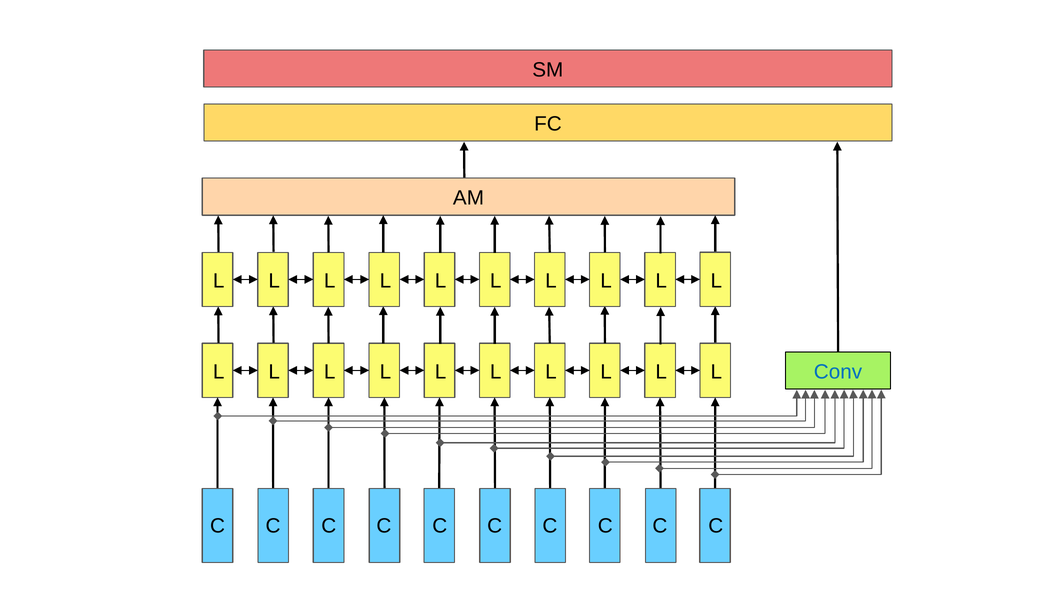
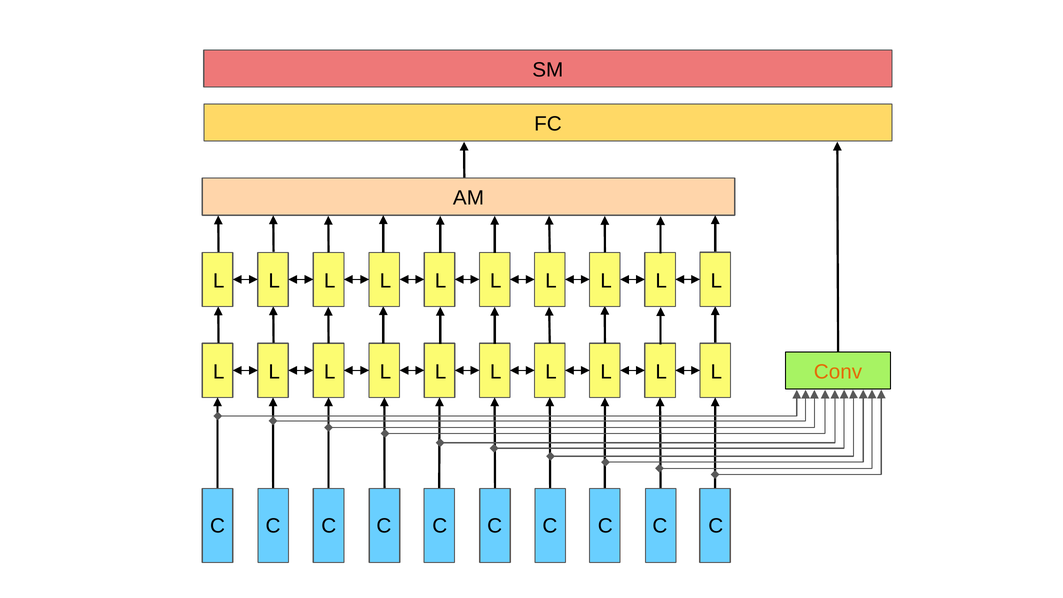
Conv colour: blue -> orange
